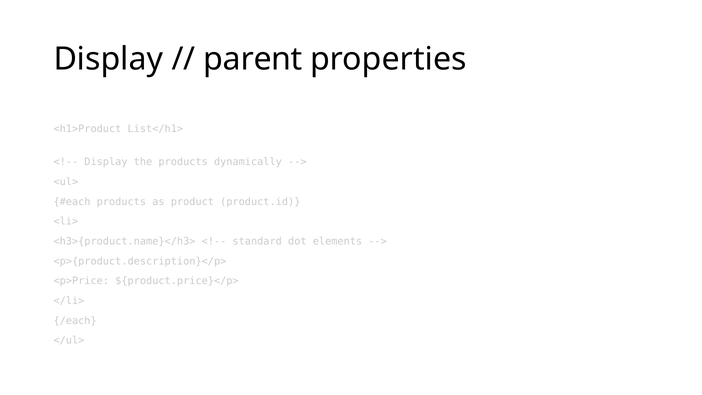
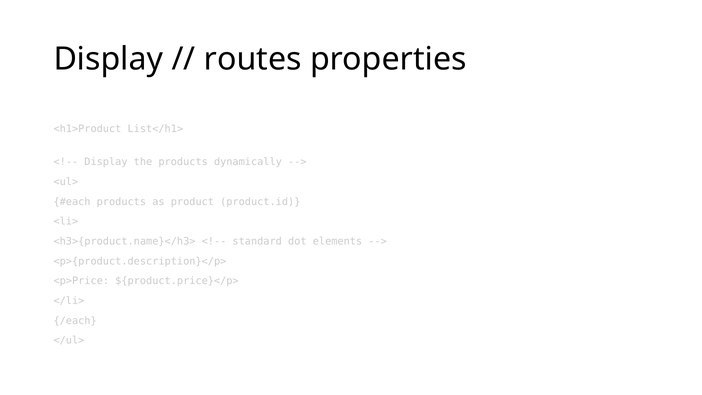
parent: parent -> routes
